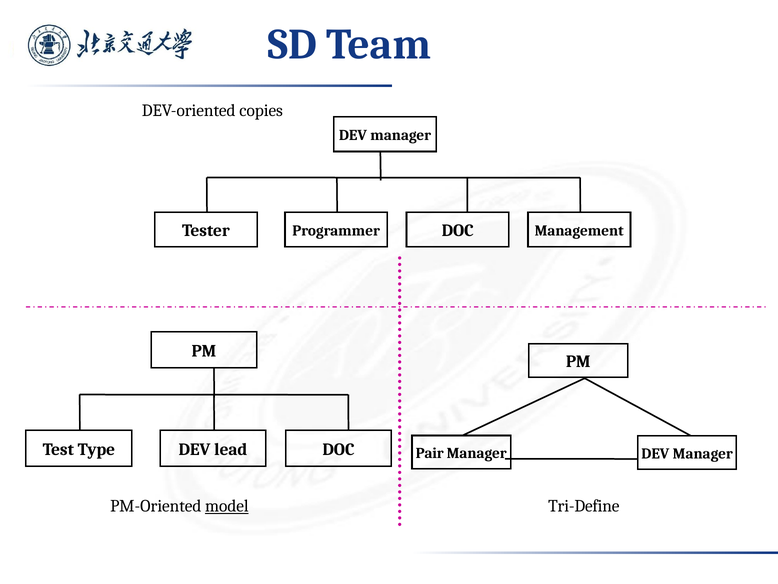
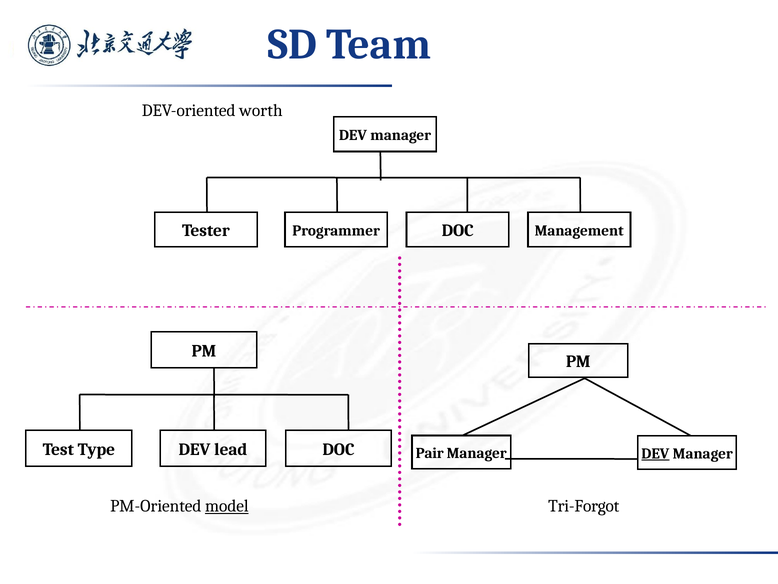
copies: copies -> worth
DEV at (655, 453) underline: none -> present
Tri-Define: Tri-Define -> Tri-Forgot
